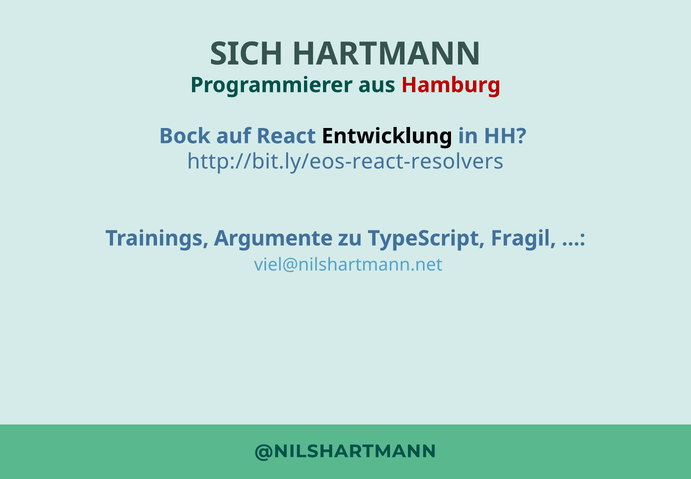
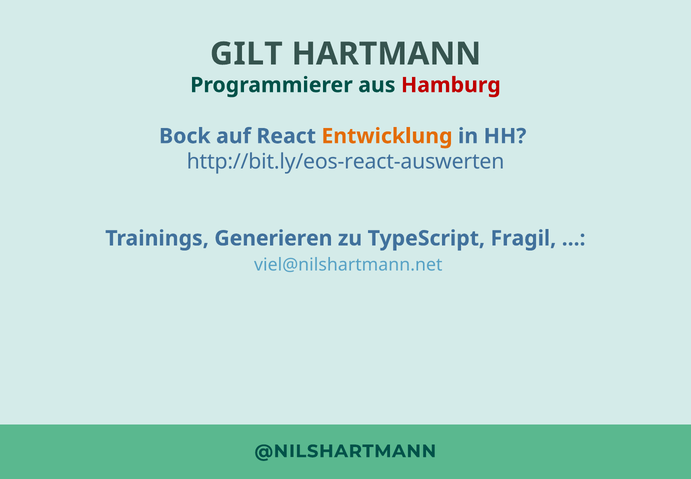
SICH: SICH -> GILT
Entwicklung colour: black -> orange
http://bit.ly/eos-react-resolvers: http://bit.ly/eos-react-resolvers -> http://bit.ly/eos-react-auswerten
Argumente: Argumente -> Generieren
